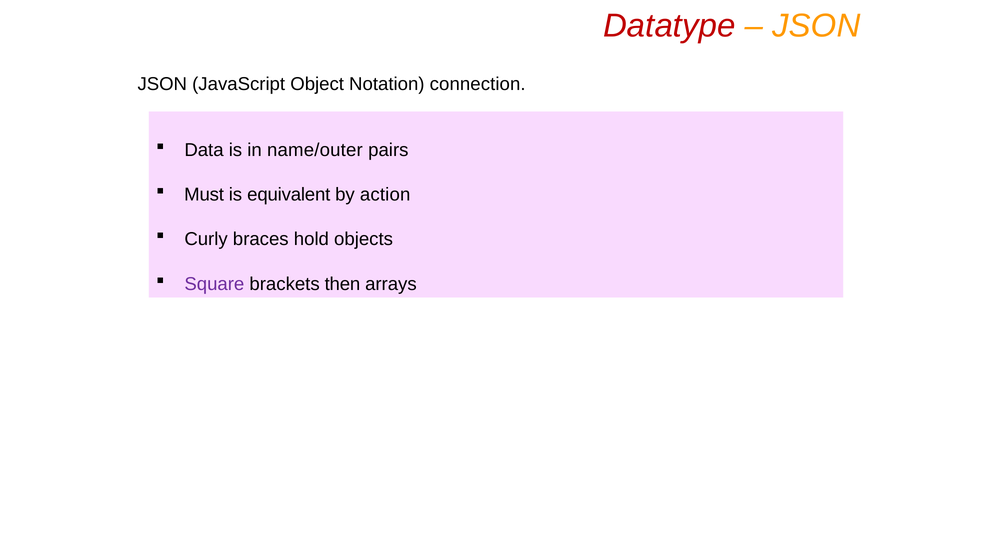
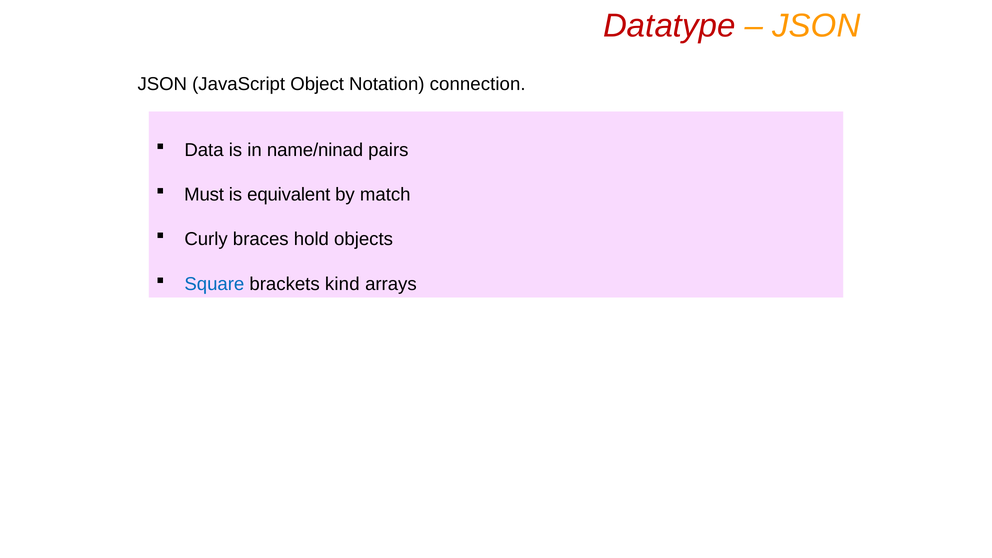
name/outer: name/outer -> name/ninad
action: action -> match
Square colour: purple -> blue
then: then -> kind
